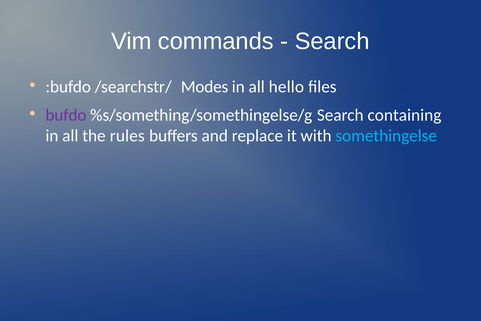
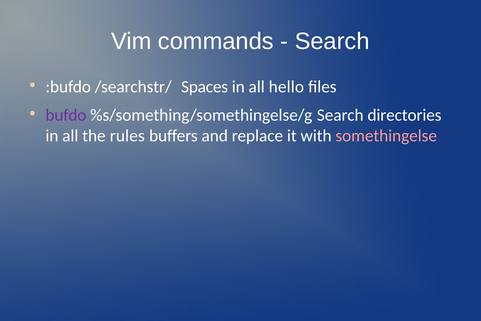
Modes: Modes -> Spaces
containing: containing -> directories
somethingelse colour: light blue -> pink
